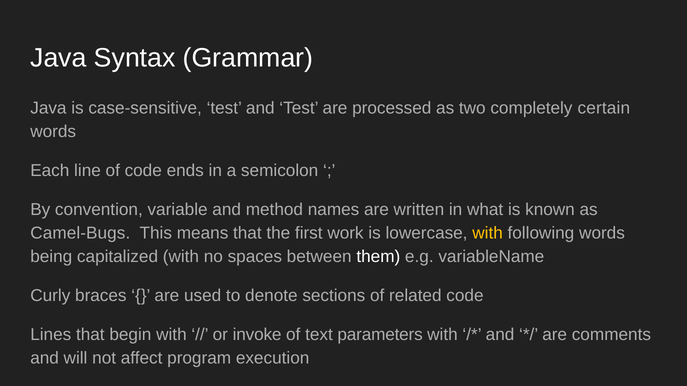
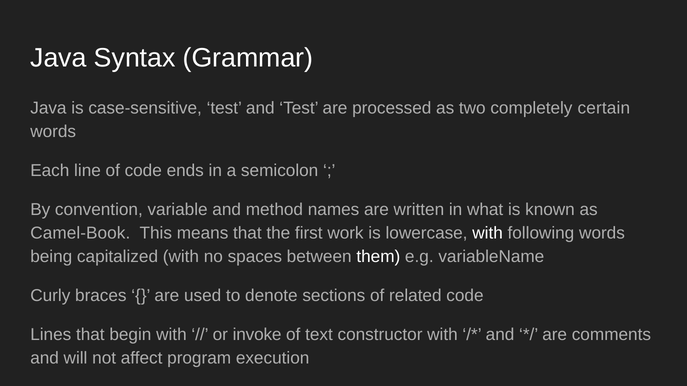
Camel-Bugs: Camel-Bugs -> Camel-Book
with at (488, 233) colour: yellow -> white
parameters: parameters -> constructor
